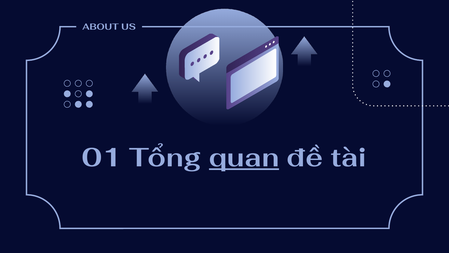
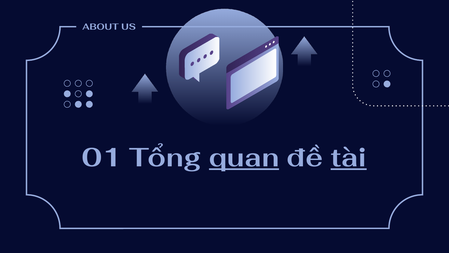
tài underline: none -> present
